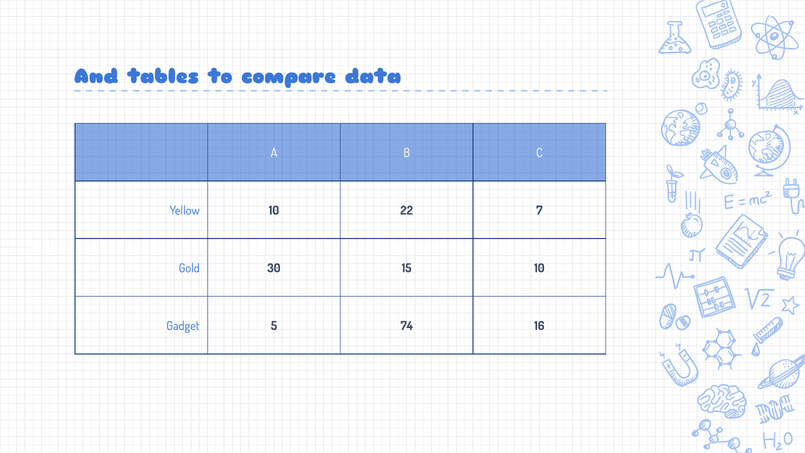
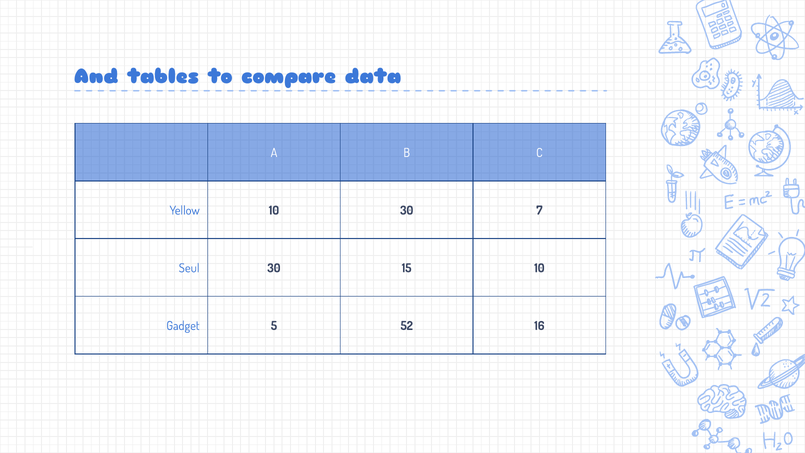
10 22: 22 -> 30
Gold: Gold -> Seul
74: 74 -> 52
